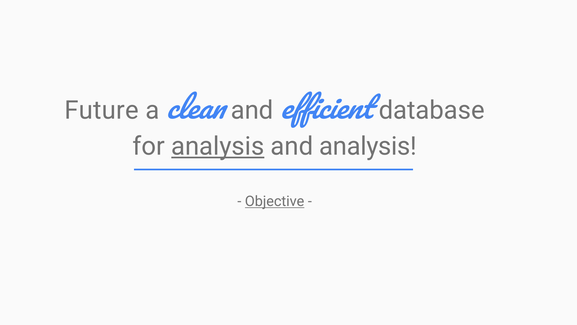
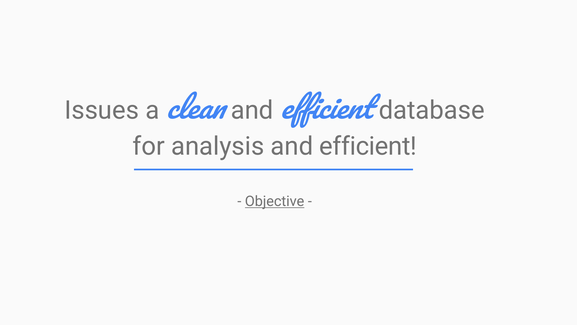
Future: Future -> Issues
analysis at (218, 146) underline: present -> none
analysis at (368, 146): analysis -> efficient
